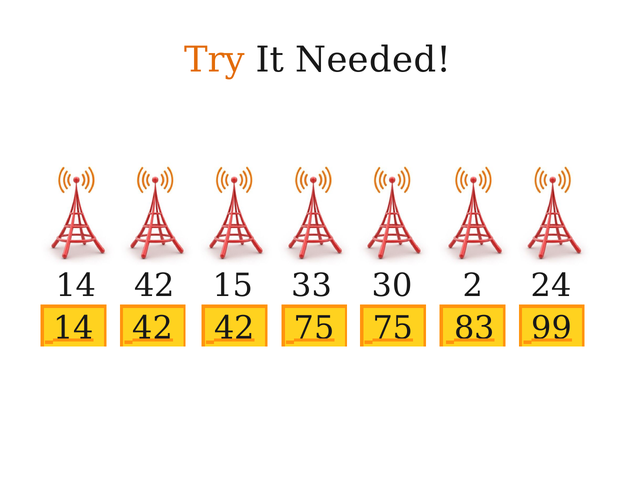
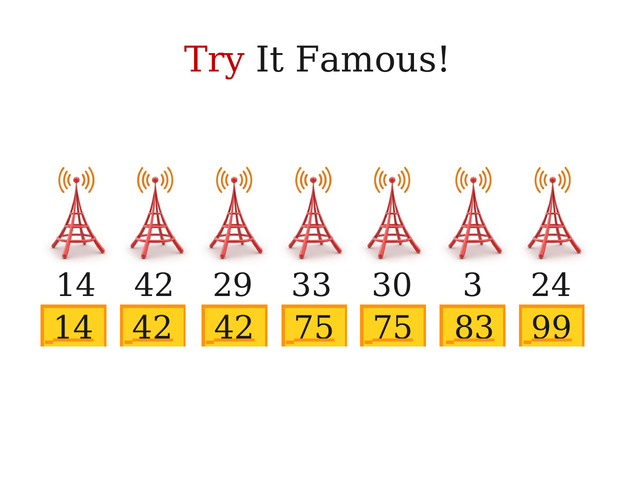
Try colour: orange -> red
Needed: Needed -> Famous
15: 15 -> 29
2: 2 -> 3
